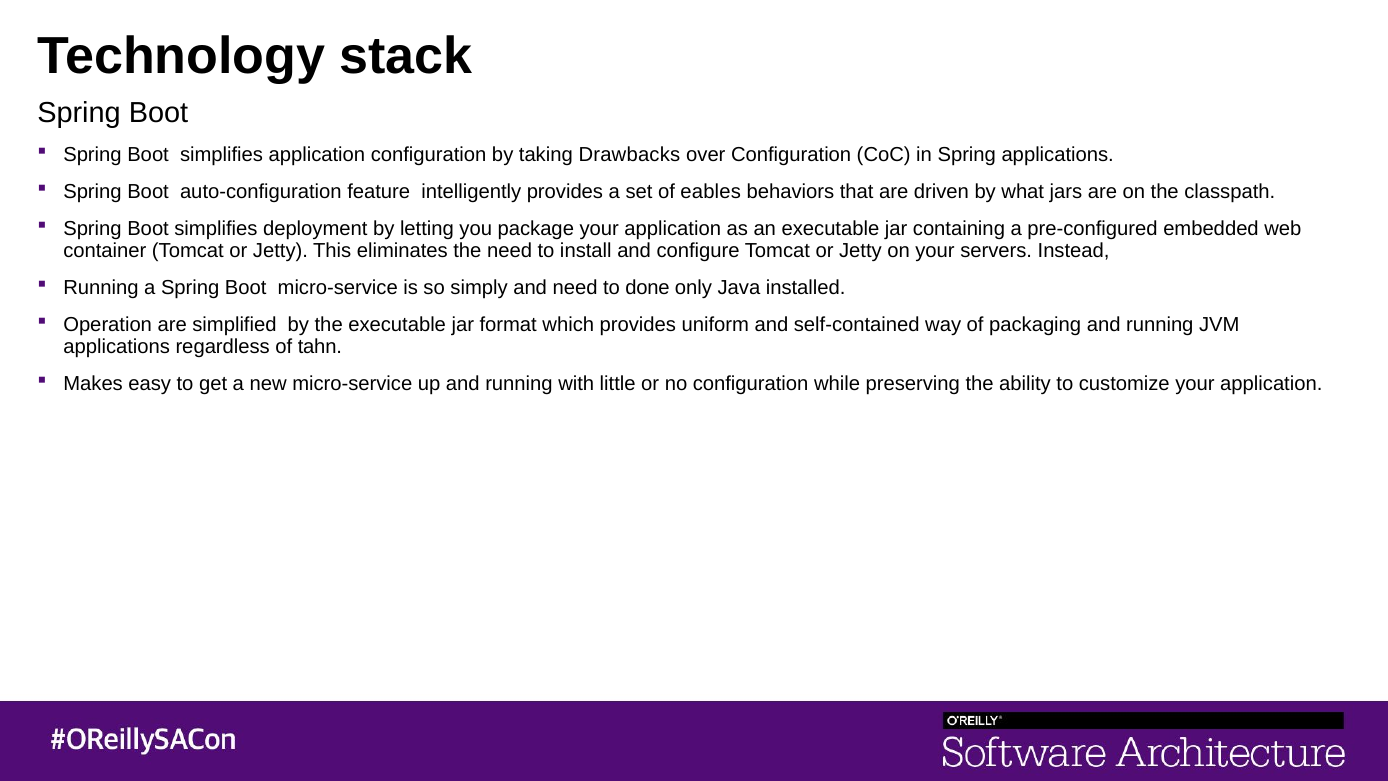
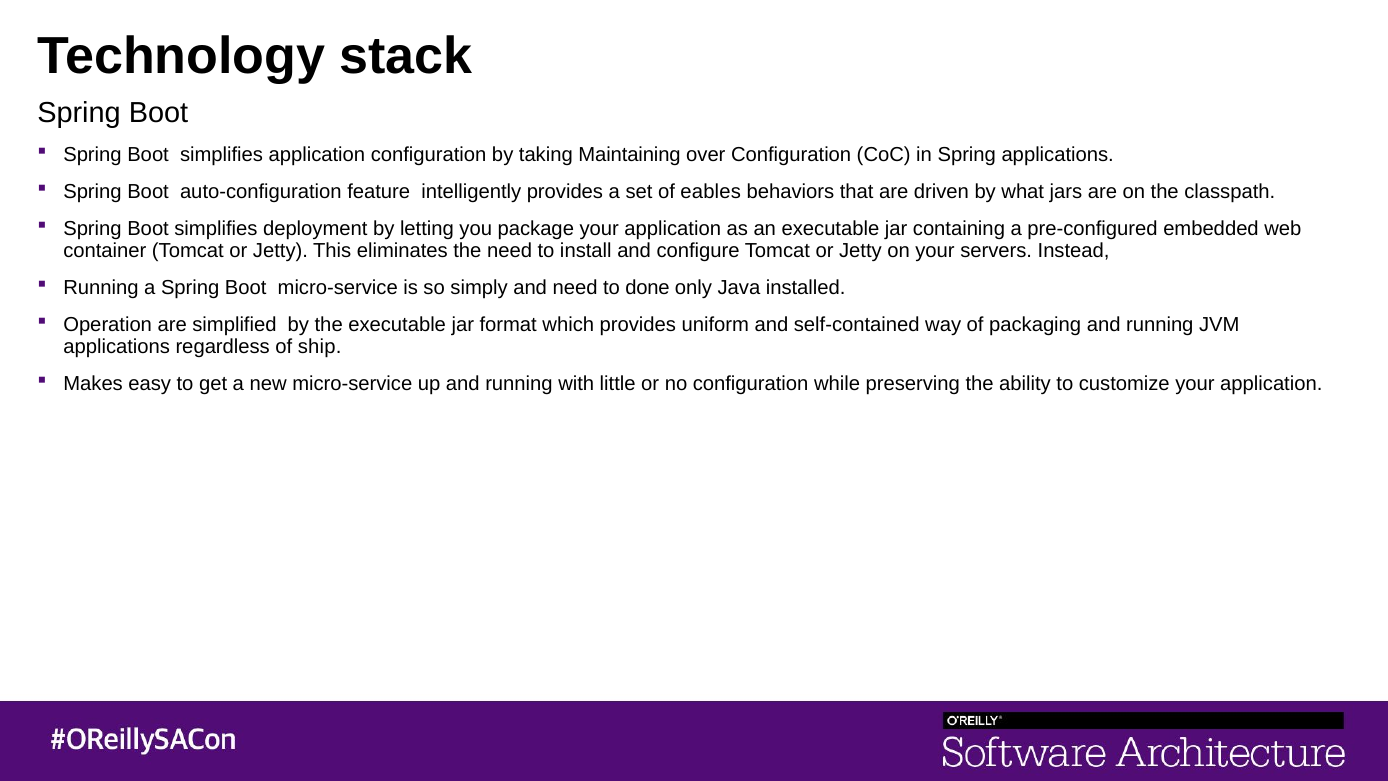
Drawbacks: Drawbacks -> Maintaining
tahn: tahn -> ship
